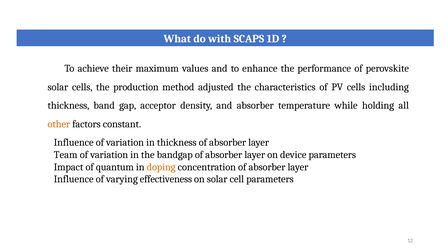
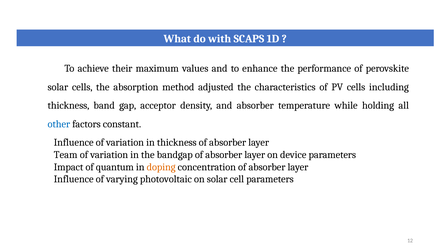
production: production -> absorption
other colour: orange -> blue
effectiveness: effectiveness -> photovoltaic
